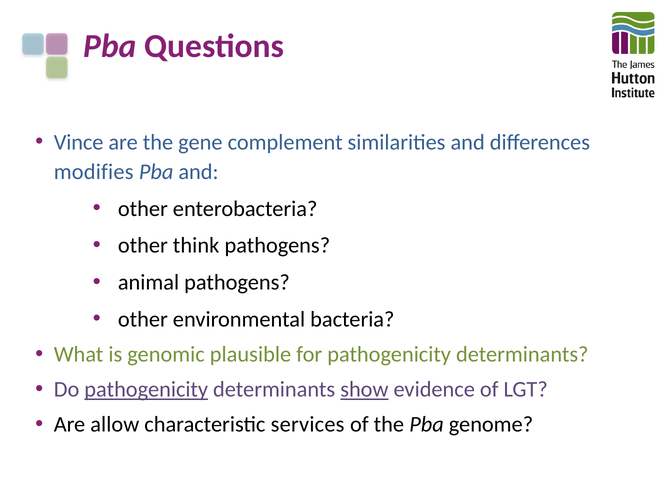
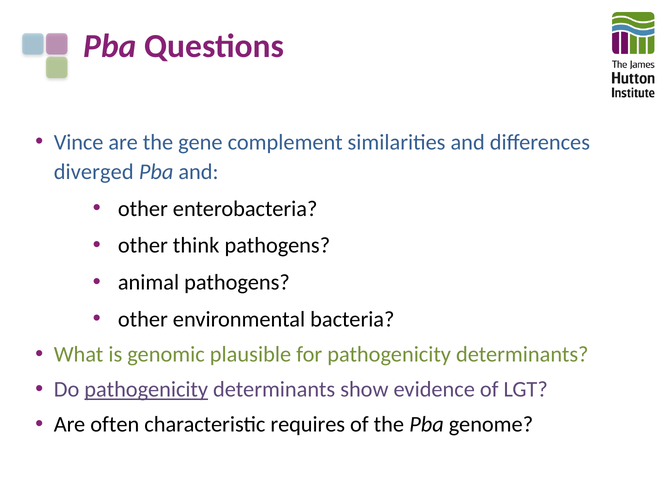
modifies: modifies -> diverged
show underline: present -> none
allow: allow -> often
services: services -> requires
